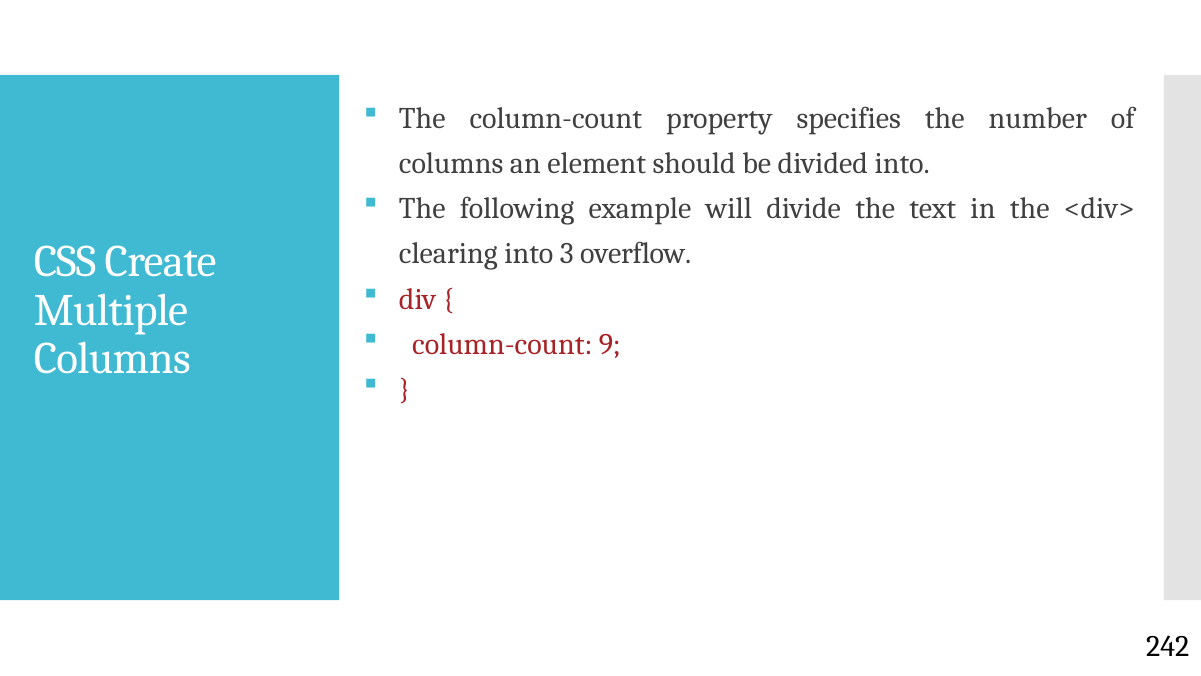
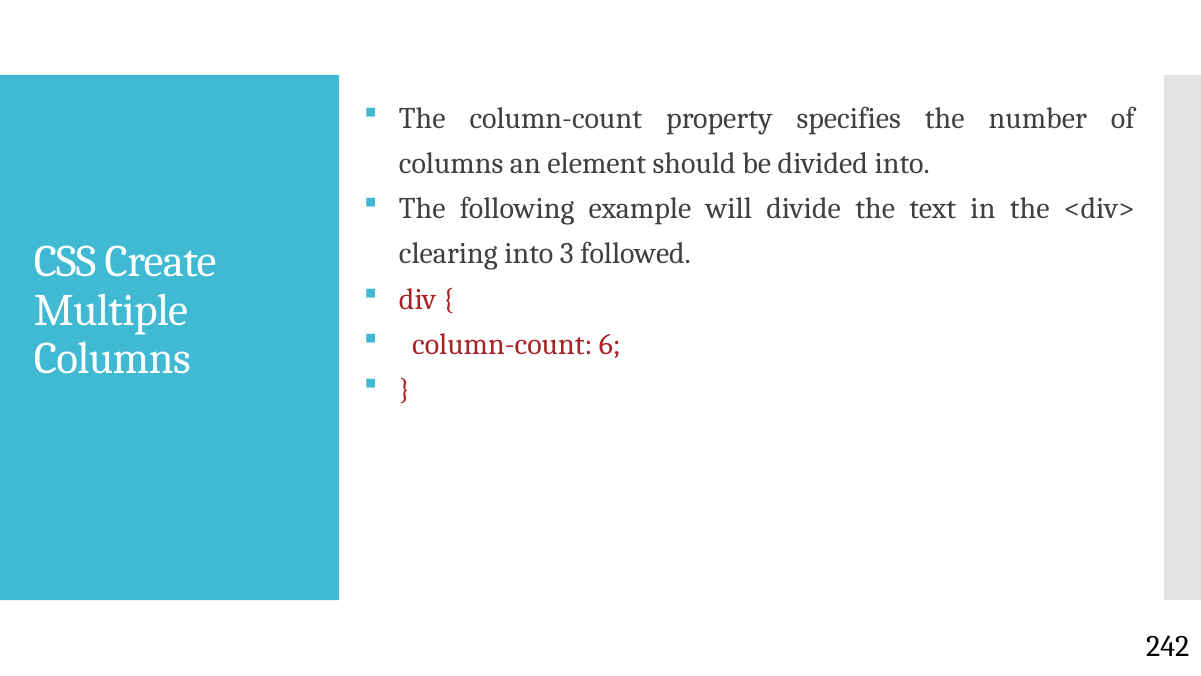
overflow: overflow -> followed
9: 9 -> 6
